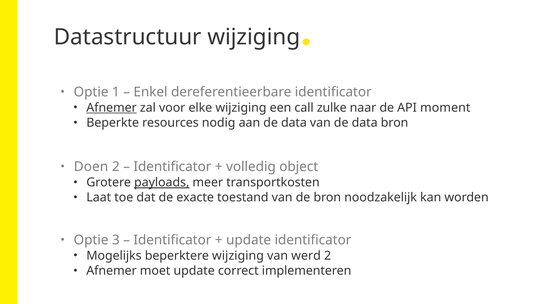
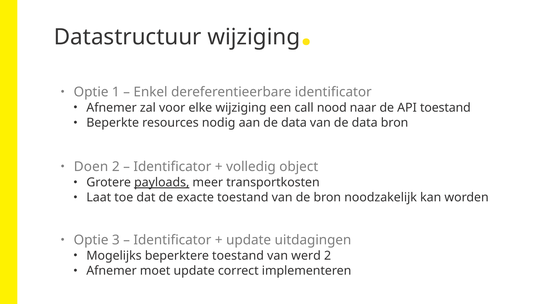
Afnemer at (112, 108) underline: present -> none
zulke: zulke -> nood
API moment: moment -> toestand
update identificator: identificator -> uitdagingen
beperktere wijziging: wijziging -> toestand
